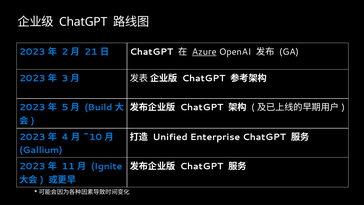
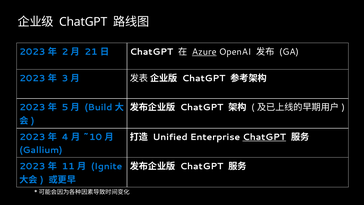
ChatGPT at (264, 137) underline: none -> present
